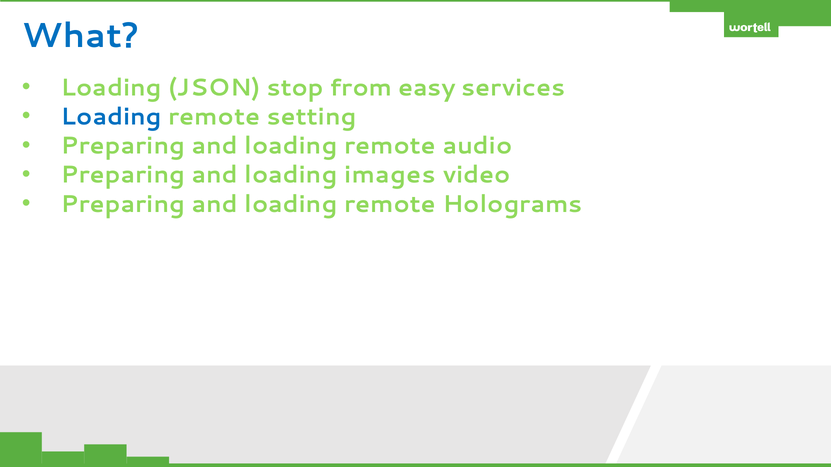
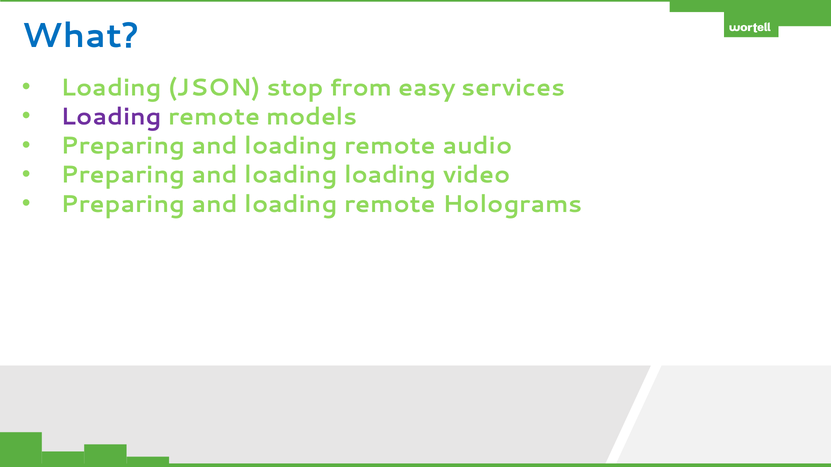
Loading at (111, 117) colour: blue -> purple
setting: setting -> models
loading images: images -> loading
